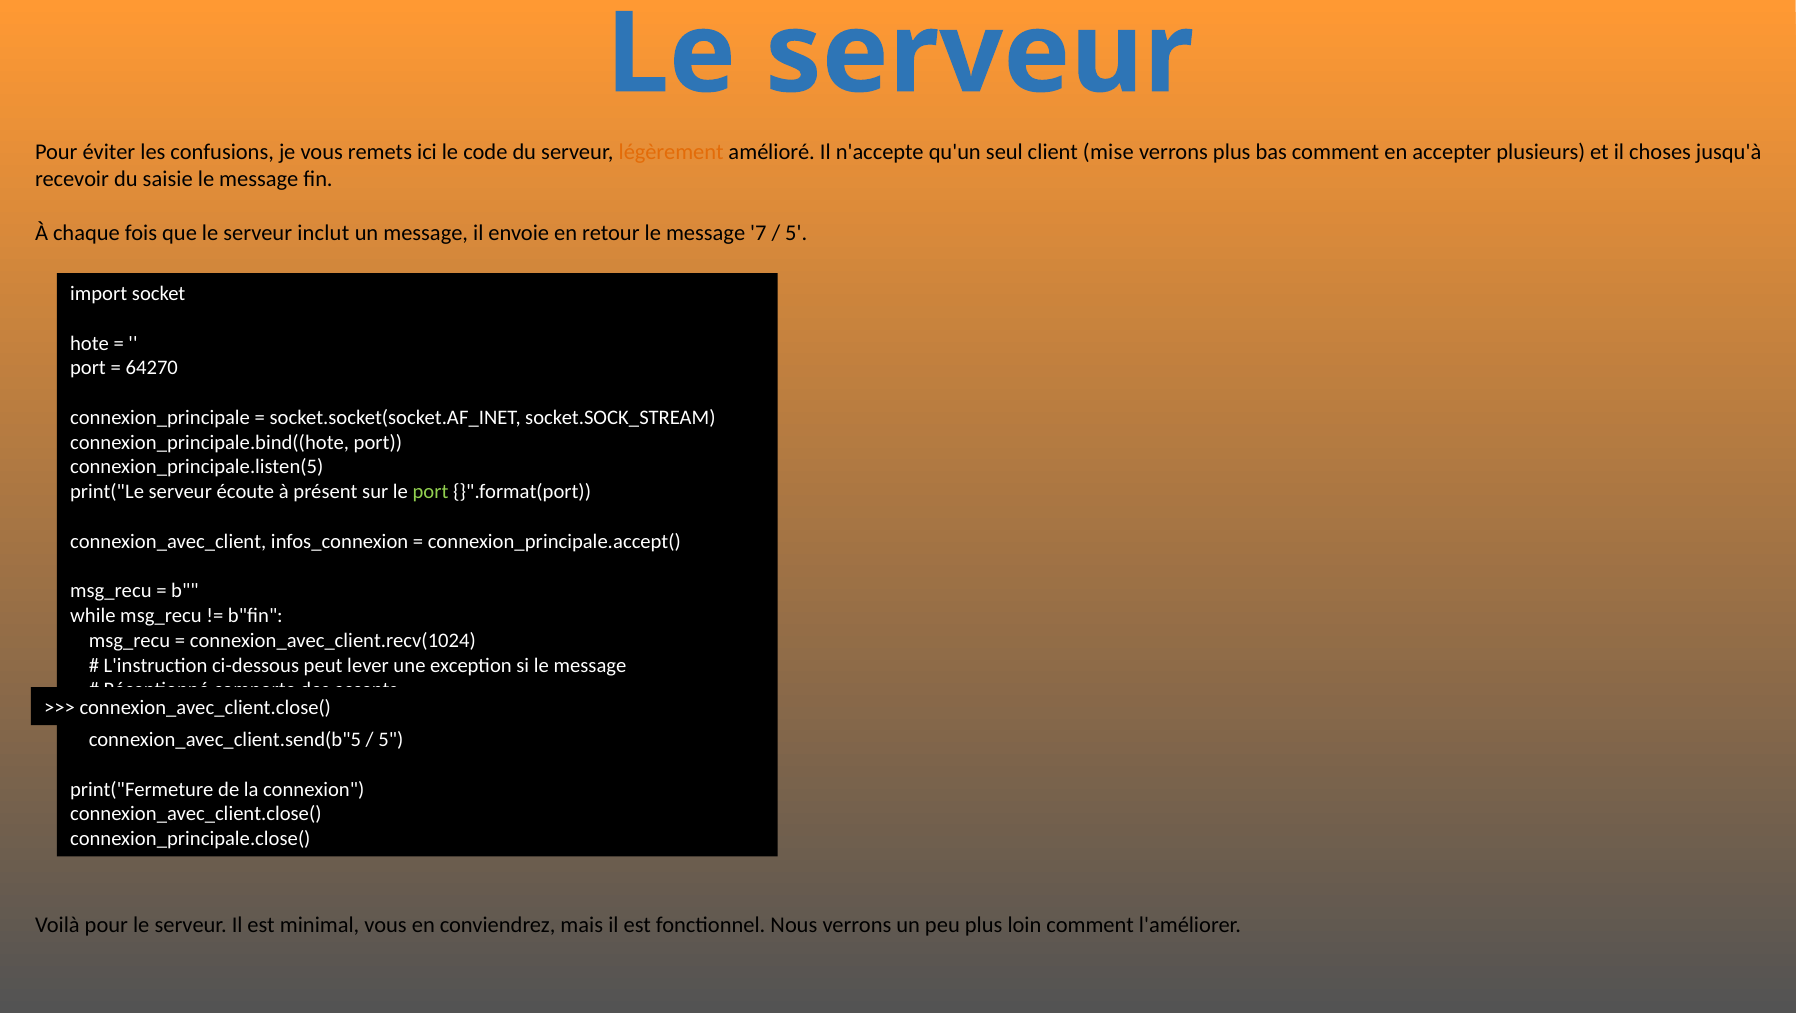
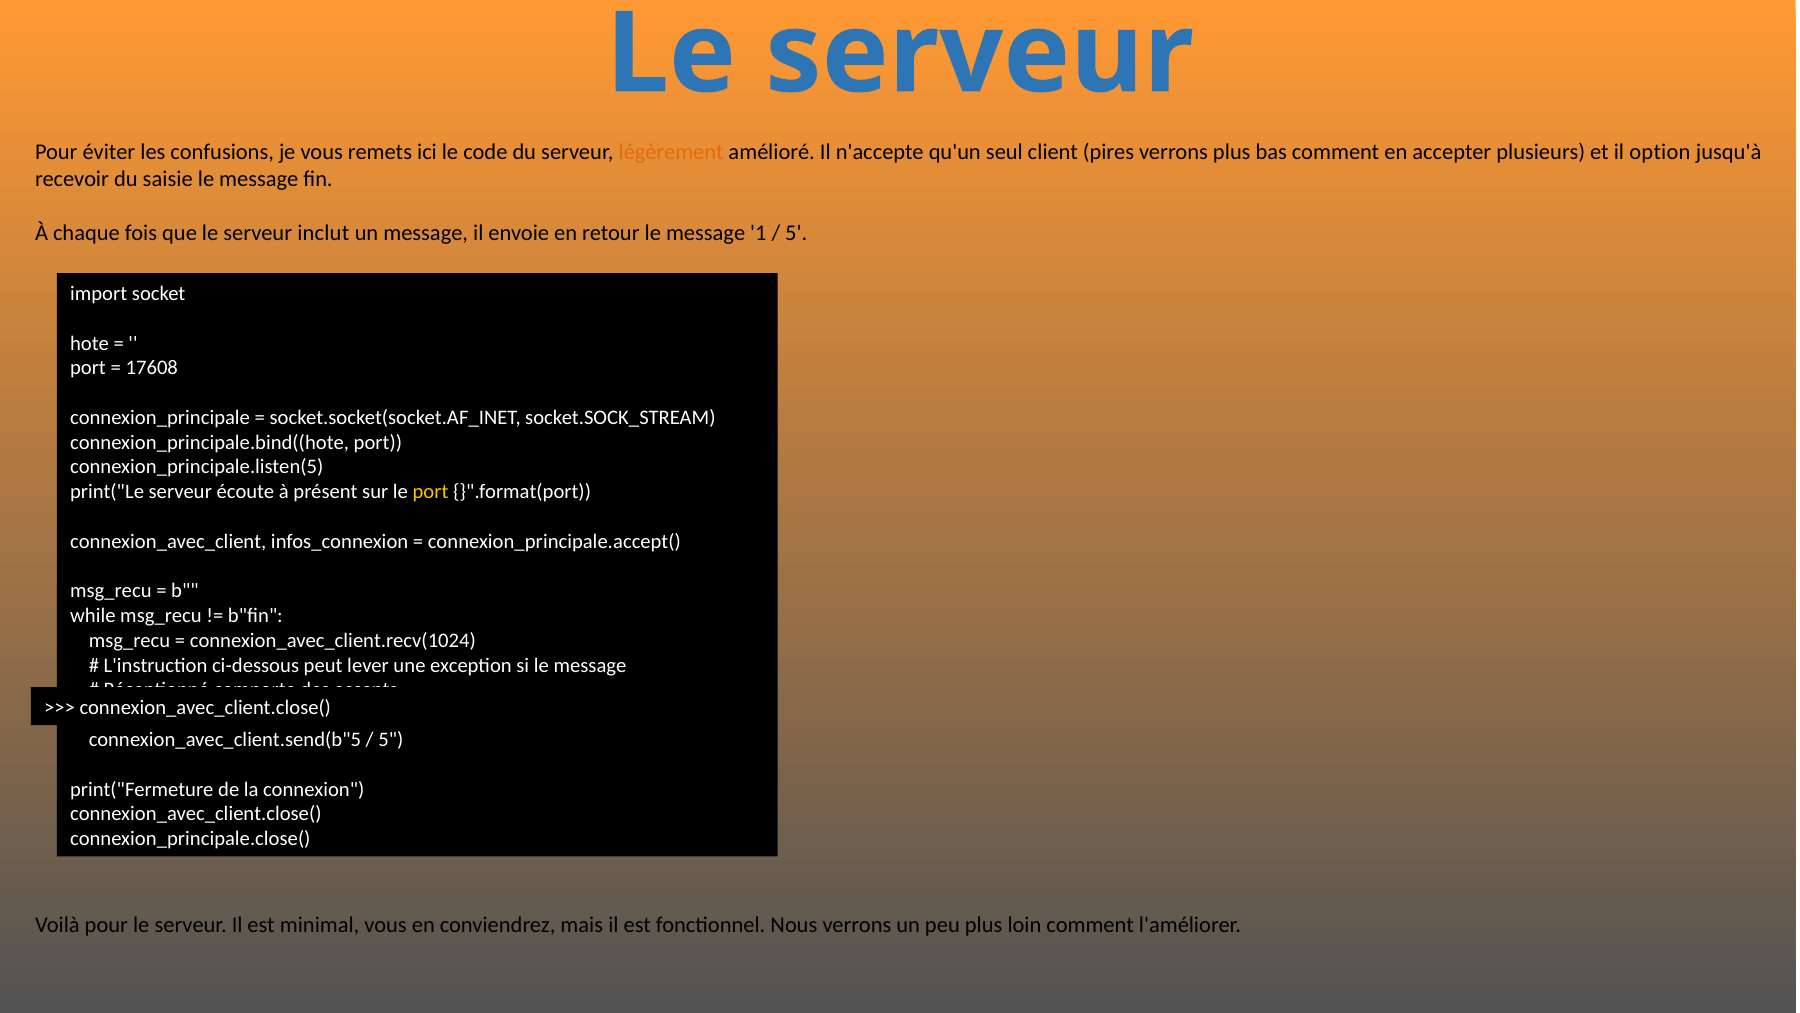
mise: mise -> pires
choses: choses -> option
7: 7 -> 1
64270: 64270 -> 17608
port at (430, 492) colour: light green -> yellow
